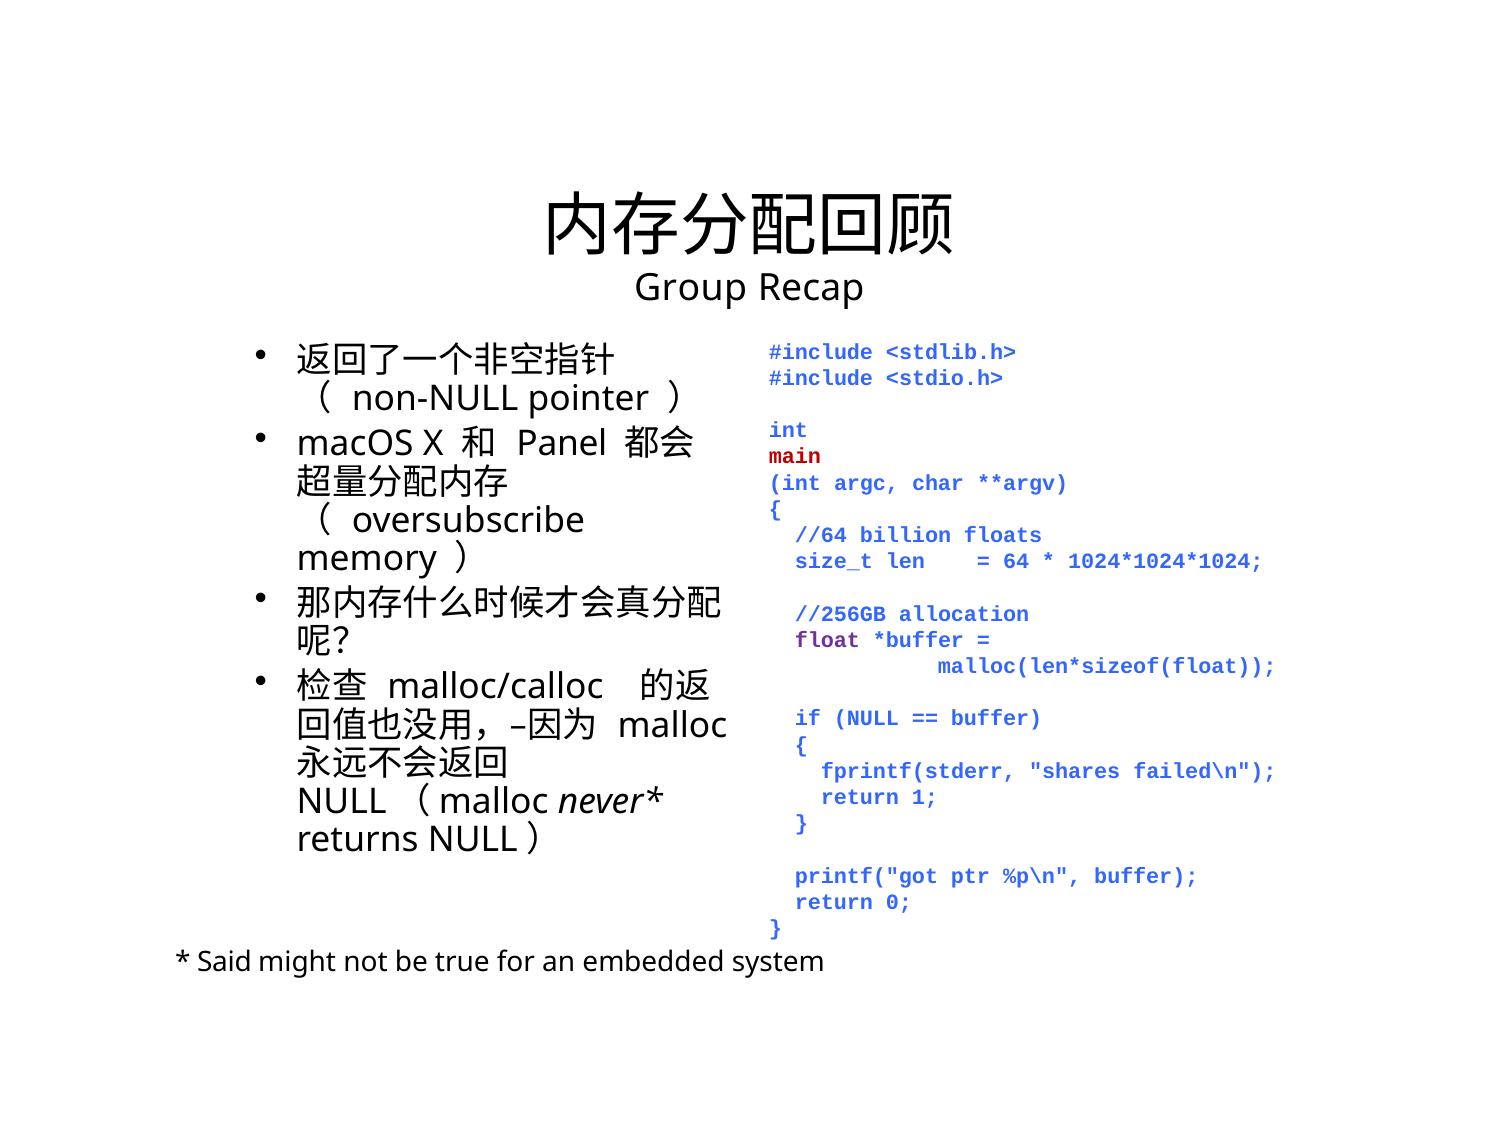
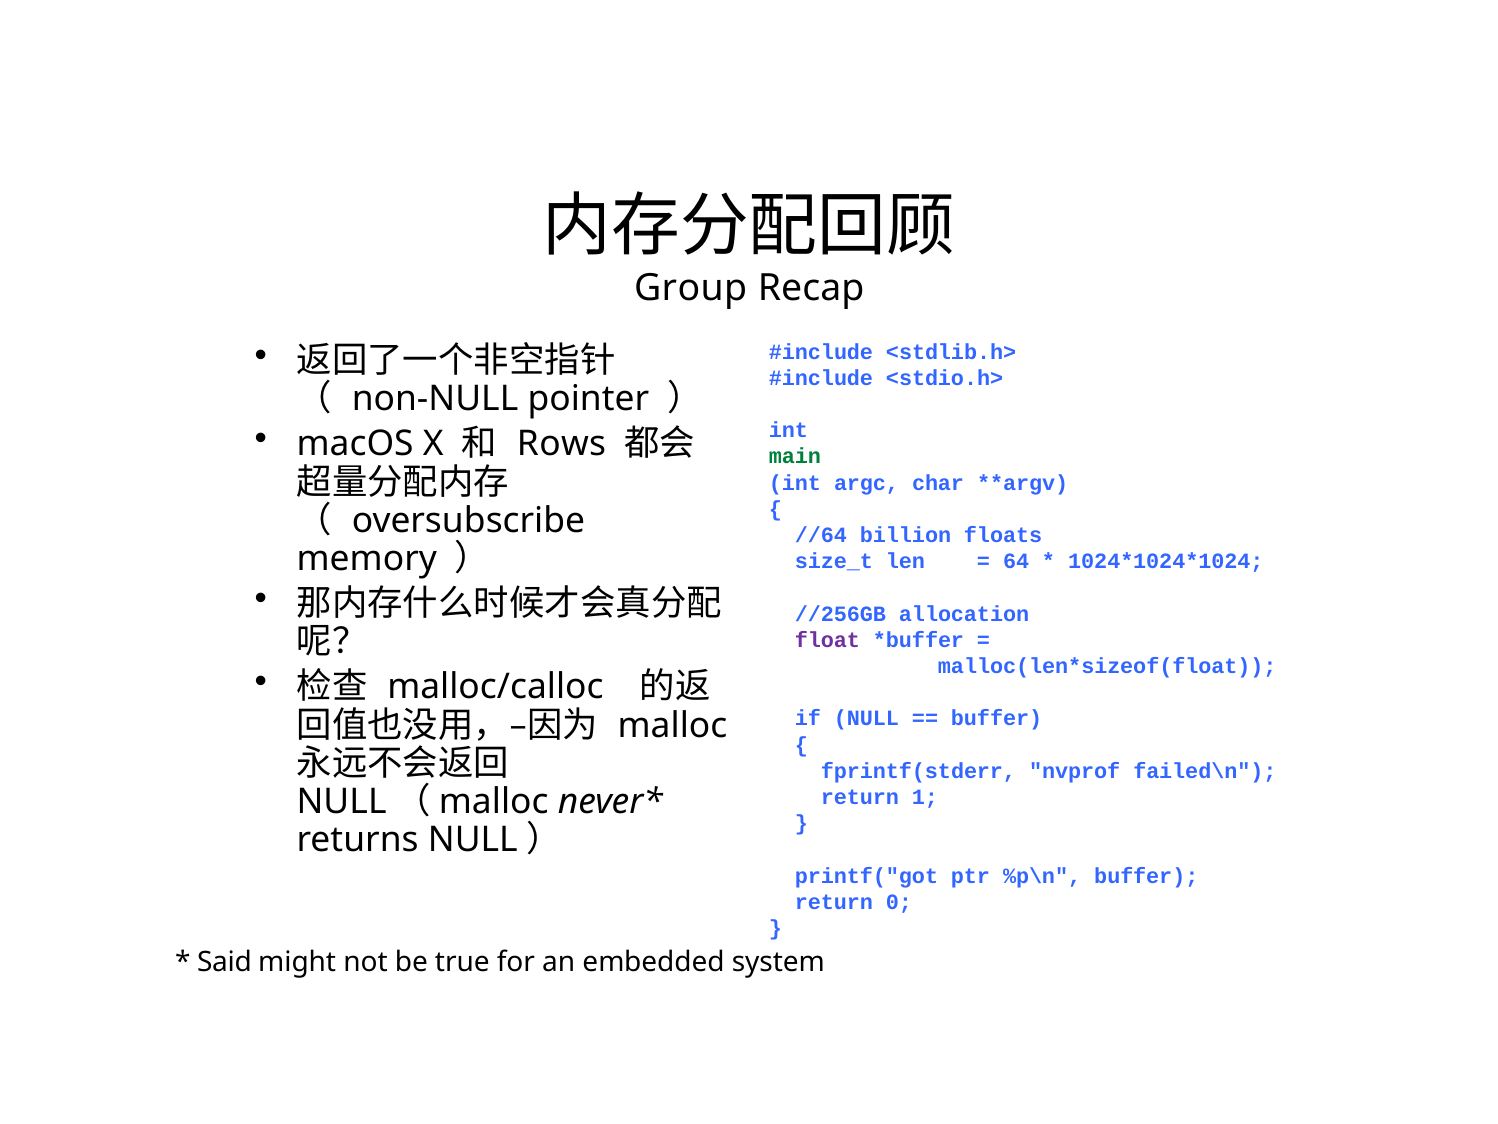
Panel: Panel -> Rows
main colour: red -> green
shares: shares -> nvprof
